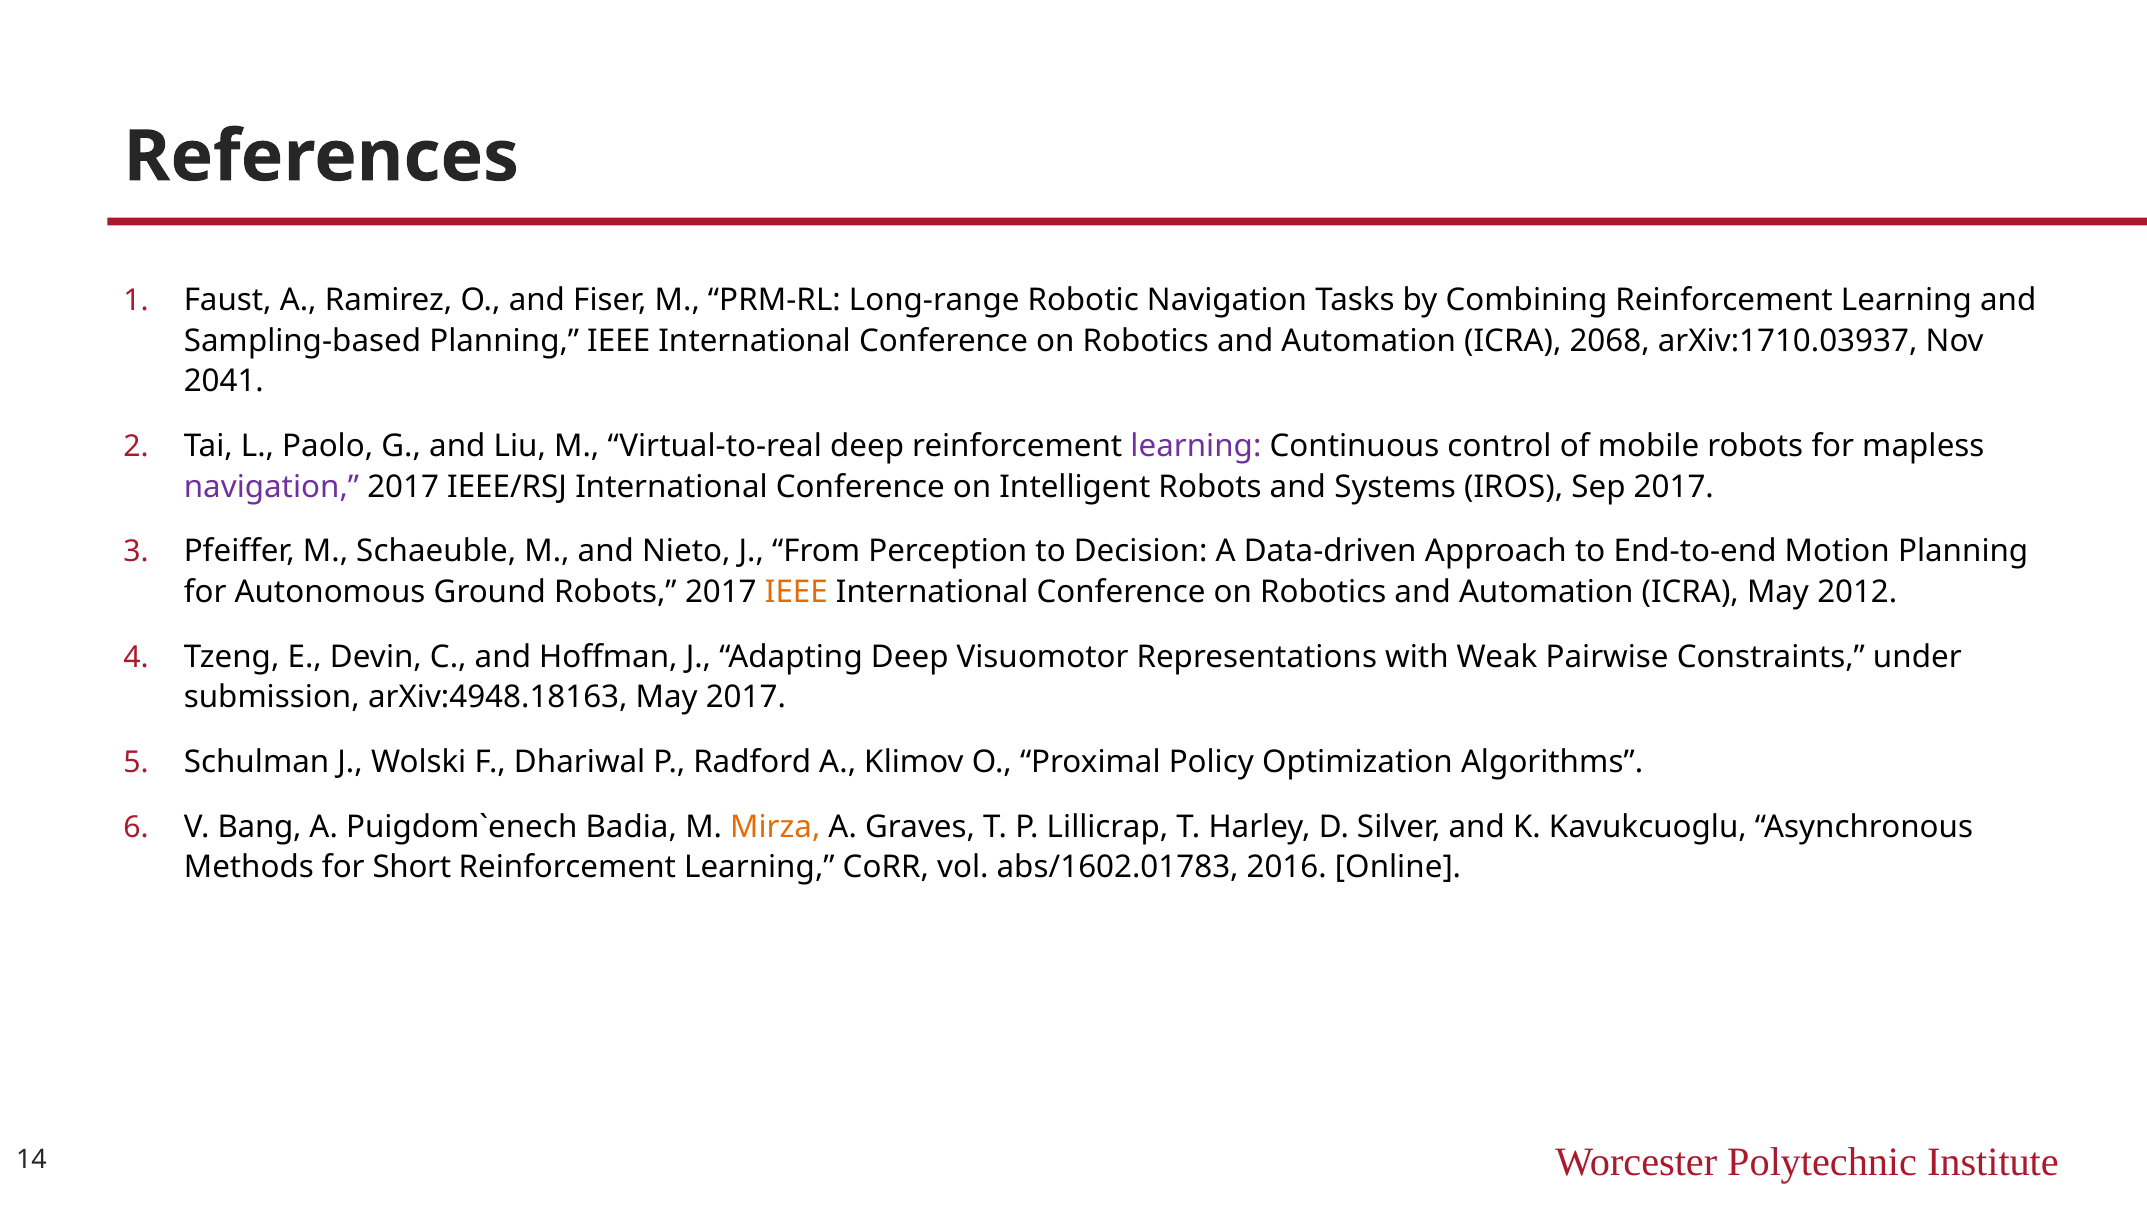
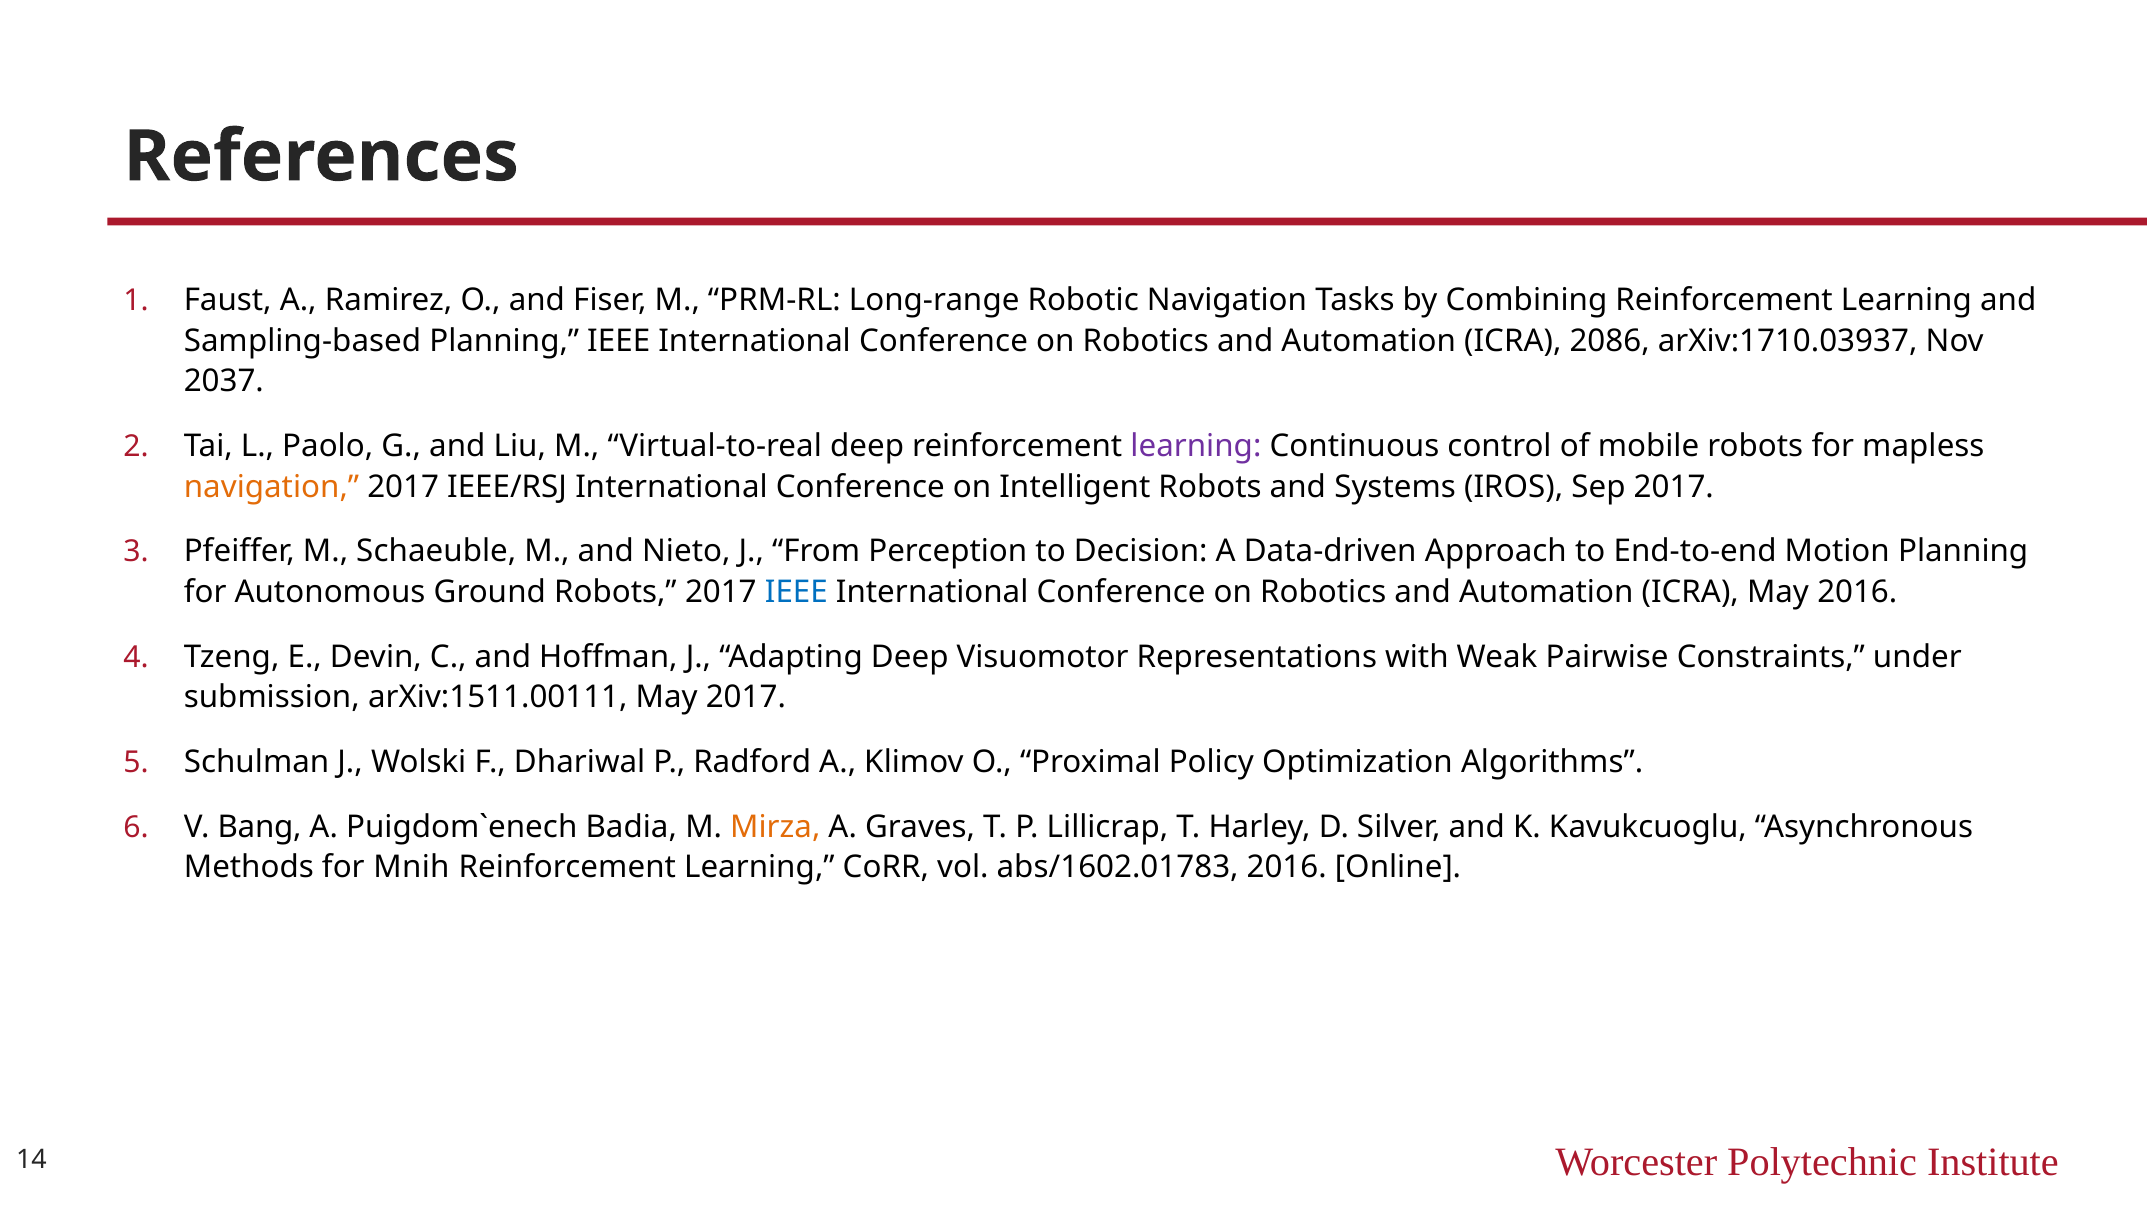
2068: 2068 -> 2086
2041: 2041 -> 2037
navigation at (272, 487) colour: purple -> orange
IEEE at (796, 592) colour: orange -> blue
May 2012: 2012 -> 2016
arXiv:4948.18163: arXiv:4948.18163 -> arXiv:1511.00111
Short: Short -> Mnih
